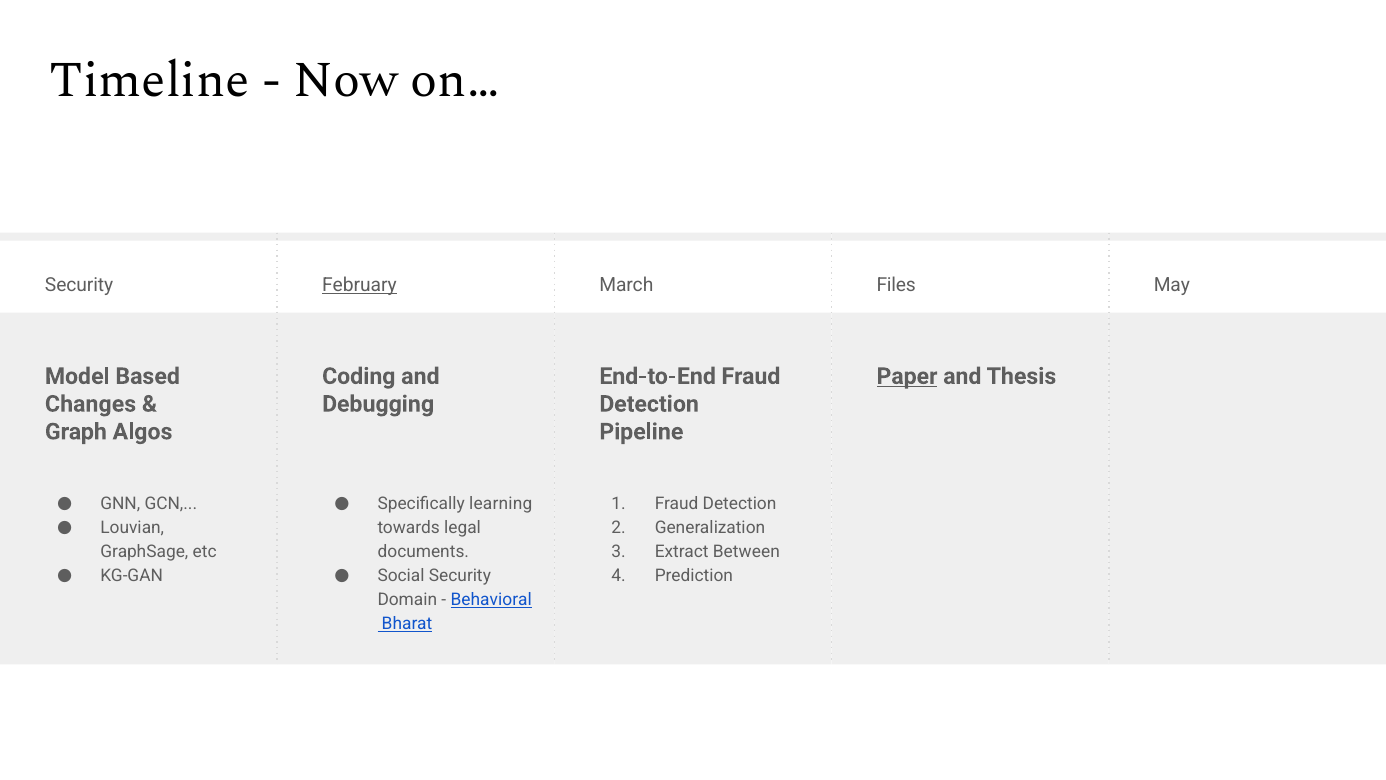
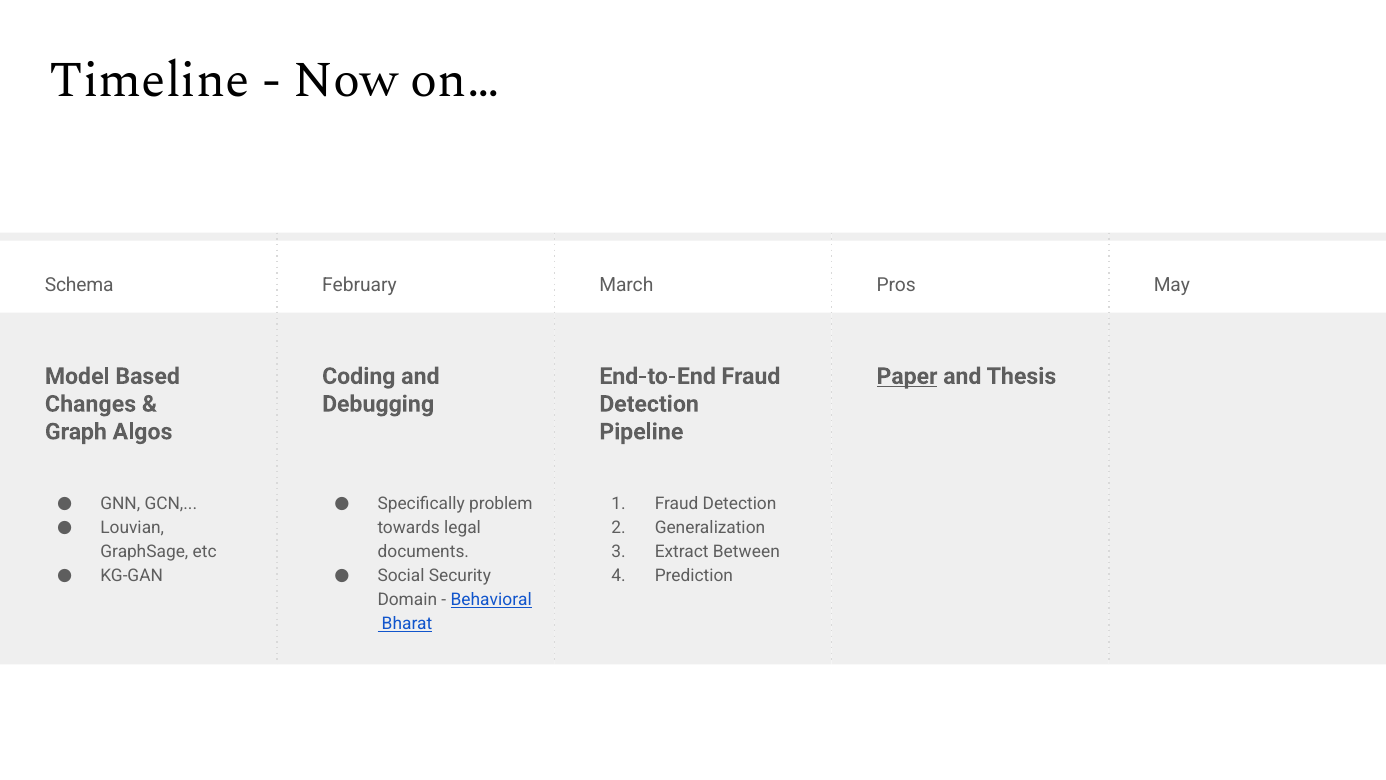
Security at (79, 285): Security -> Schema
February underline: present -> none
Files: Files -> Pros
learning: learning -> problem
